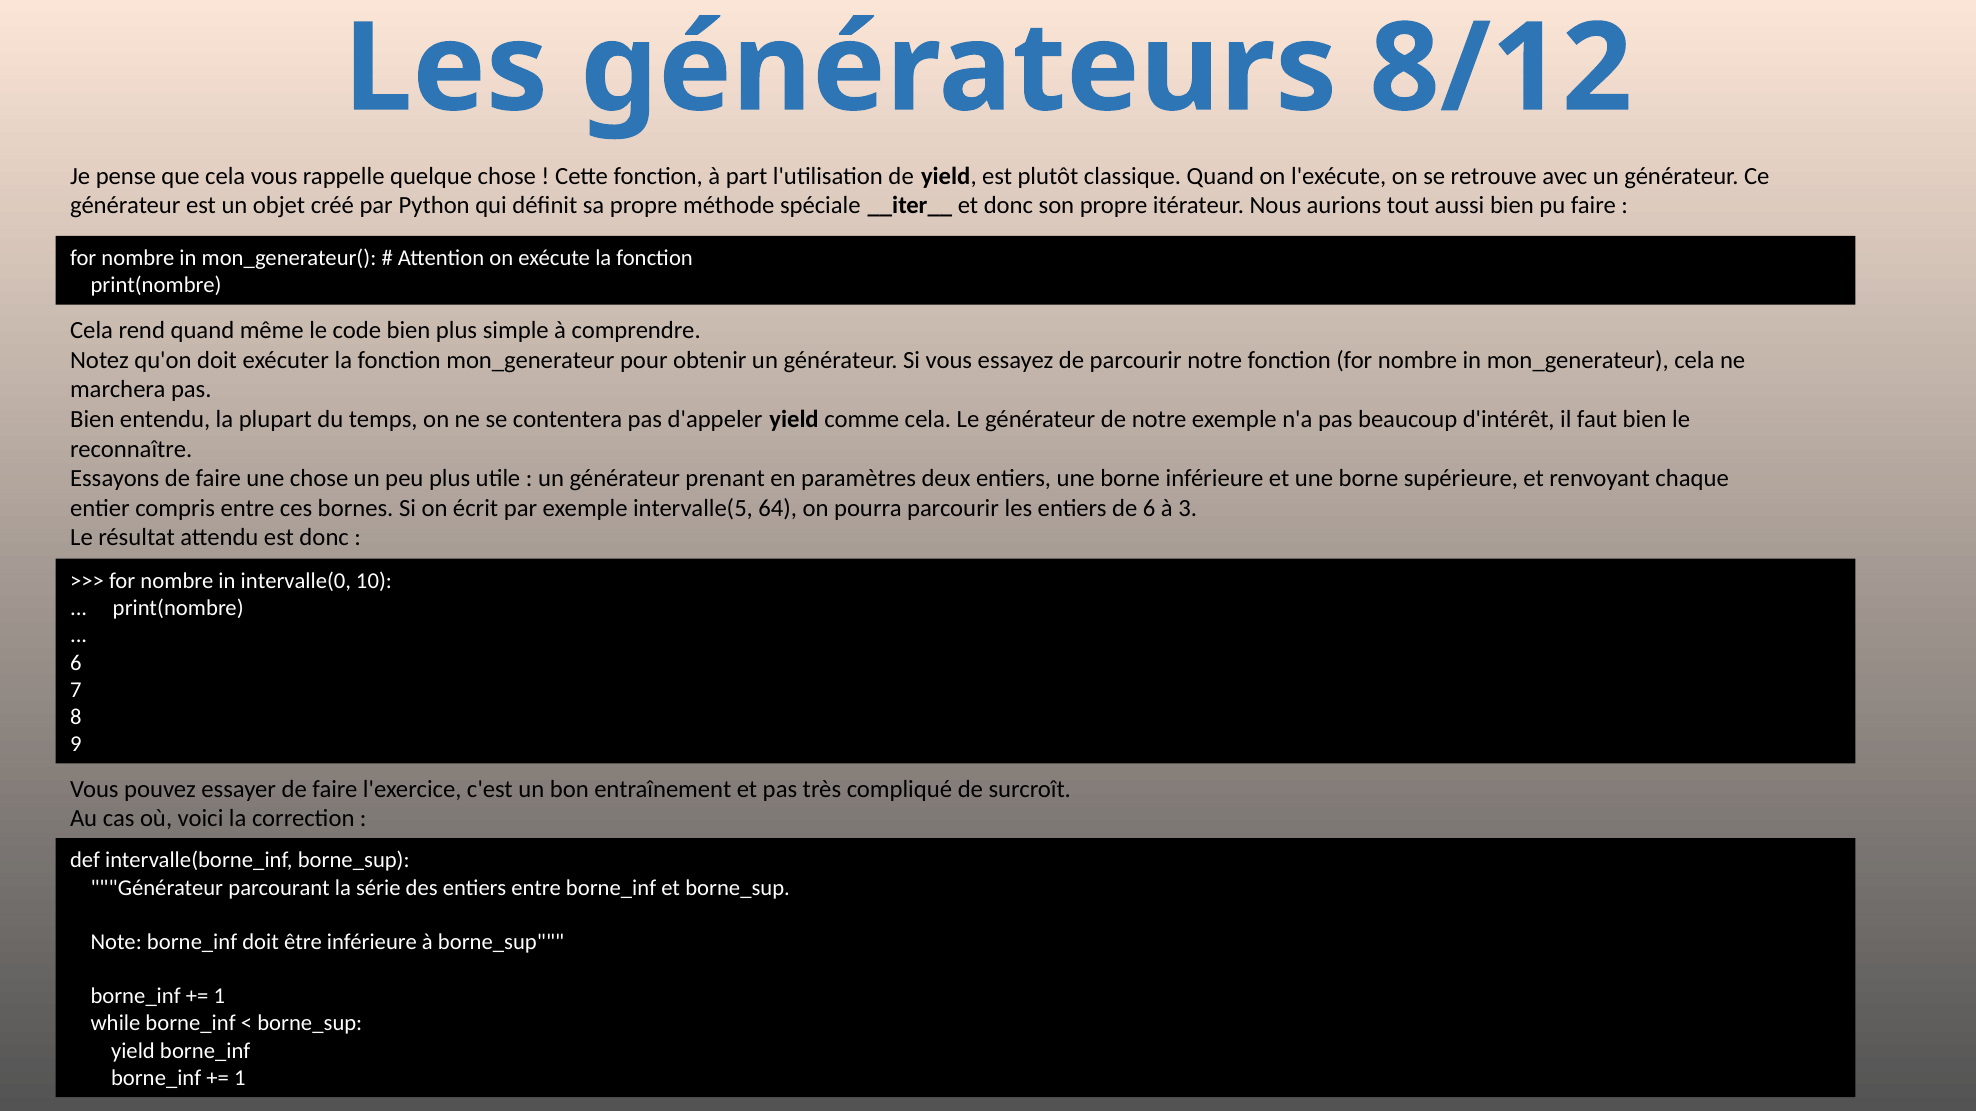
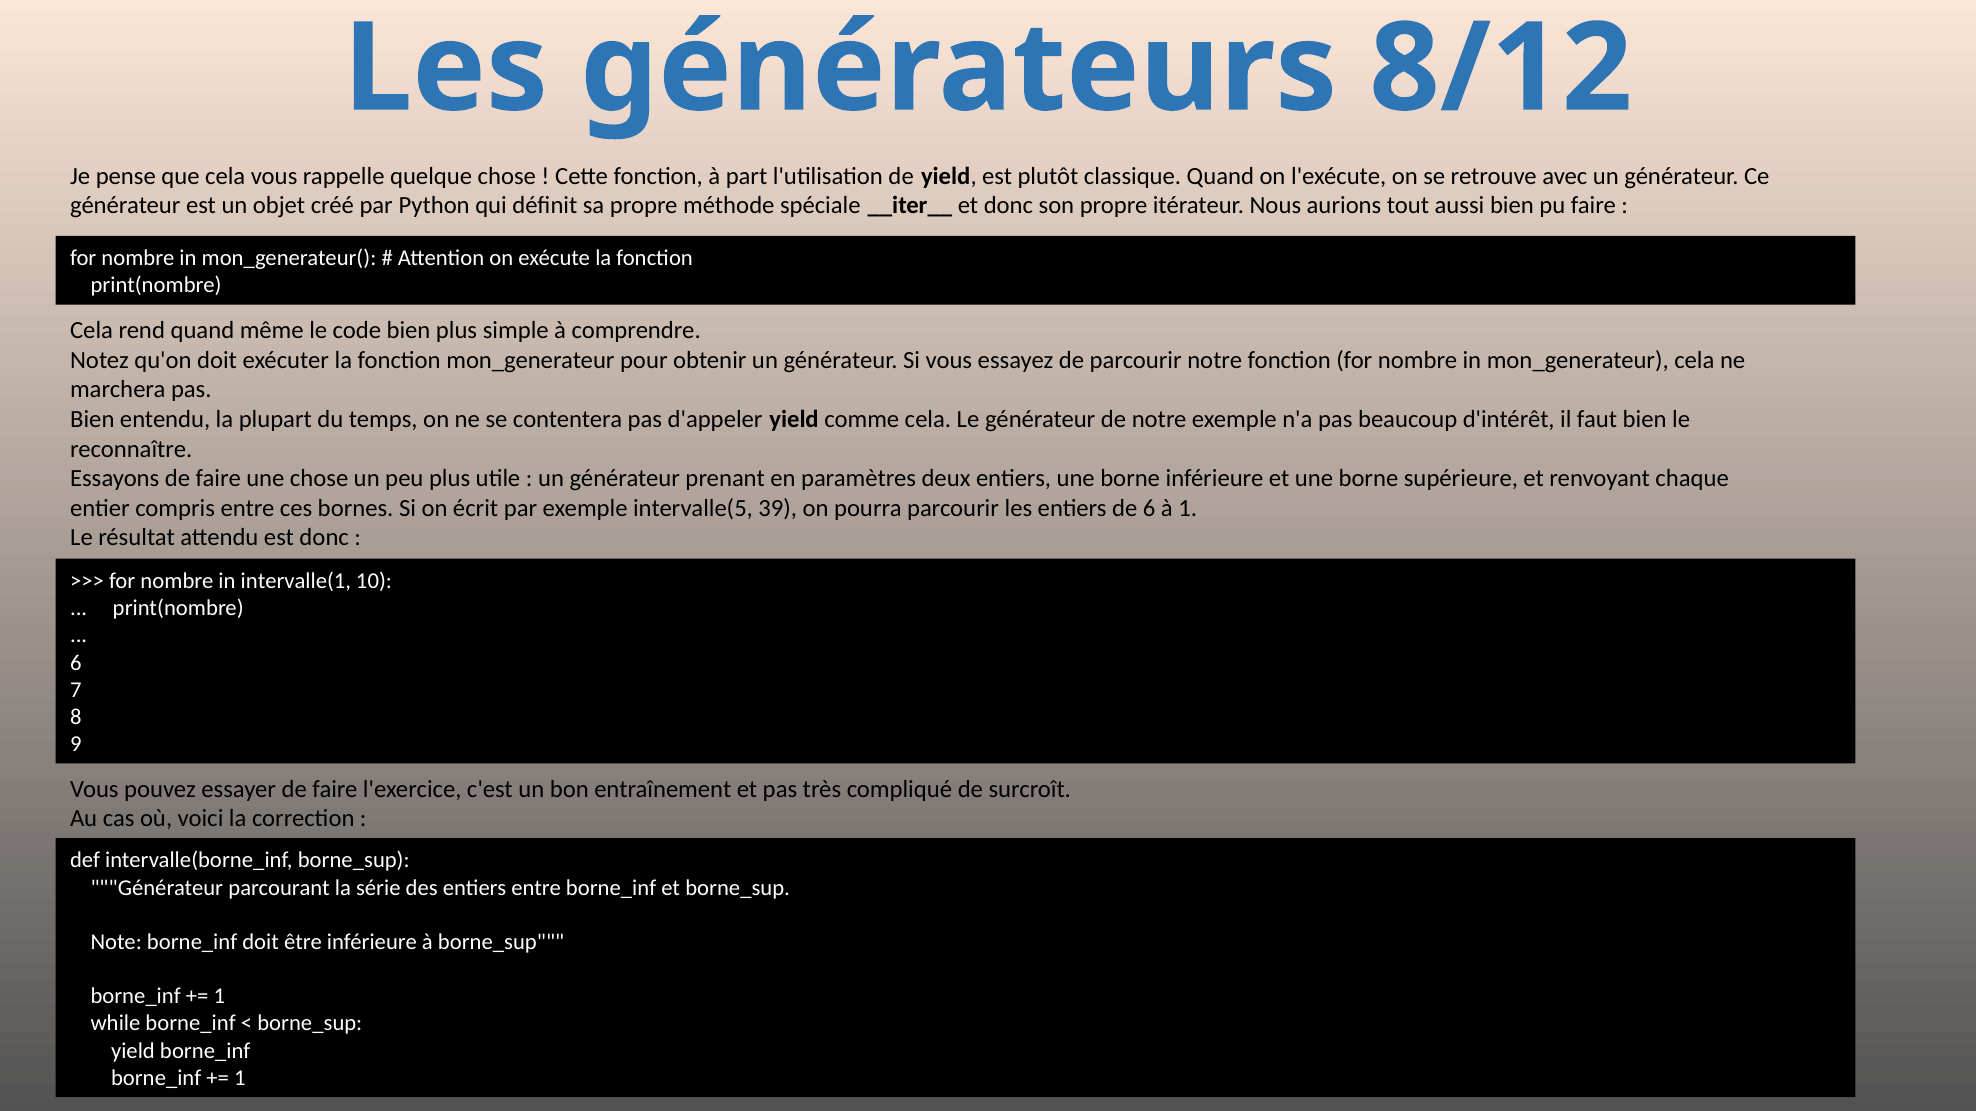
64: 64 -> 39
à 3: 3 -> 1
intervalle(0: intervalle(0 -> intervalle(1
